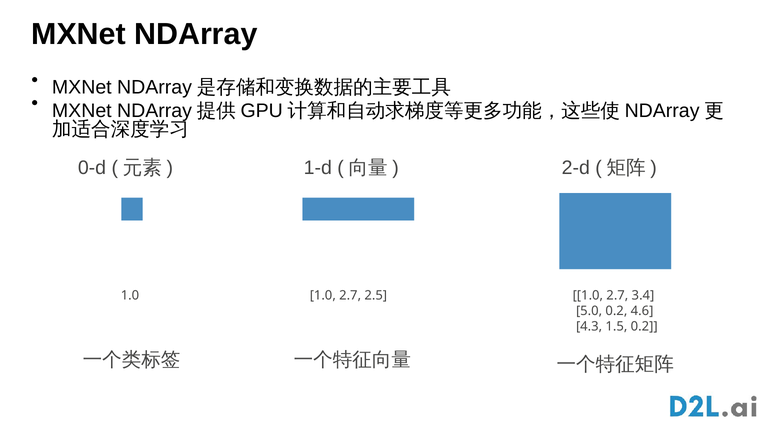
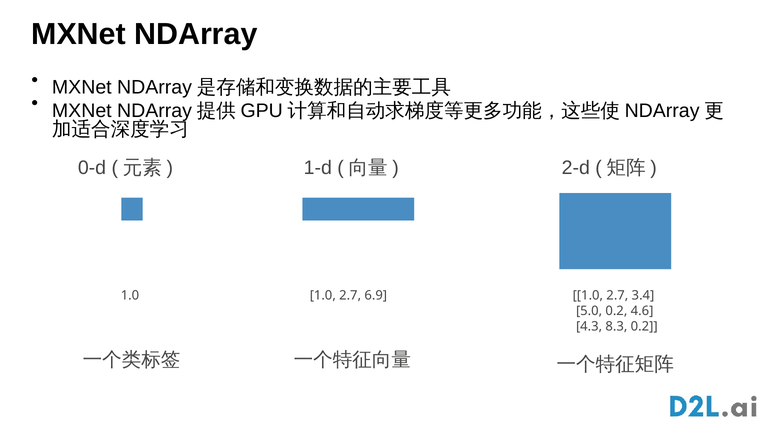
2.5: 2.5 -> 6.9
1.5: 1.5 -> 8.3
